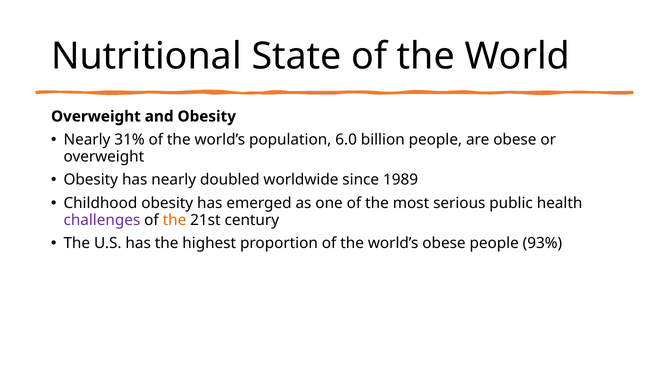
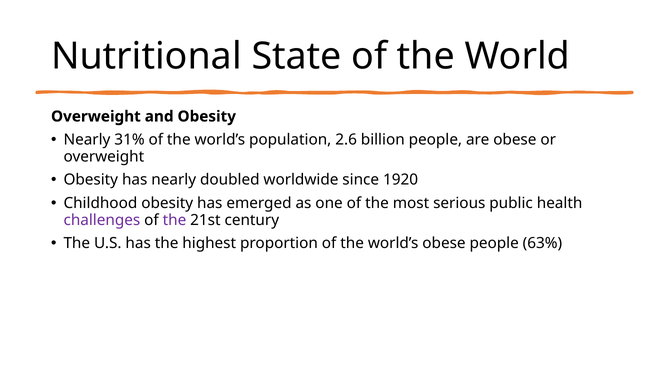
6.0: 6.0 -> 2.6
1989: 1989 -> 1920
the at (174, 220) colour: orange -> purple
93%: 93% -> 63%
